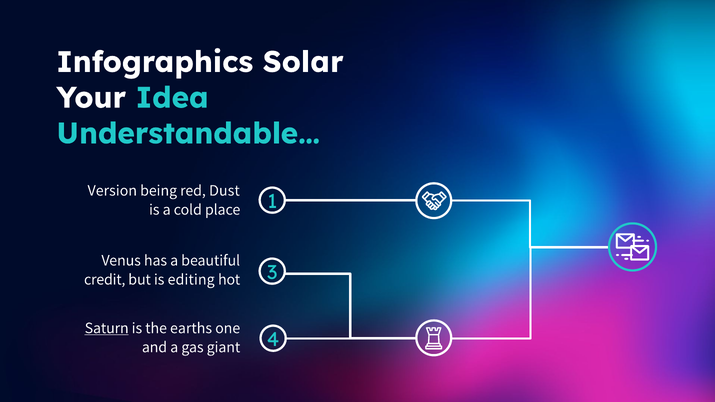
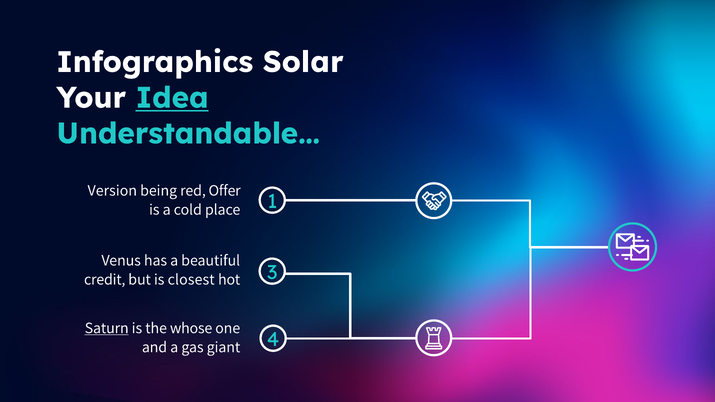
Idea underline: none -> present
Dust: Dust -> Offer
editing: editing -> closest
earths: earths -> whose
